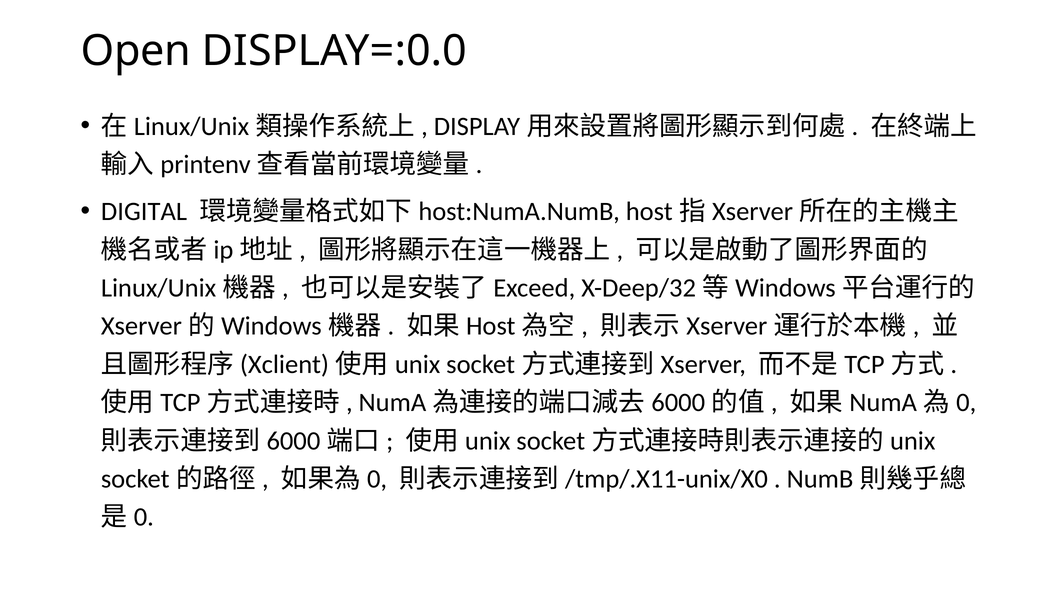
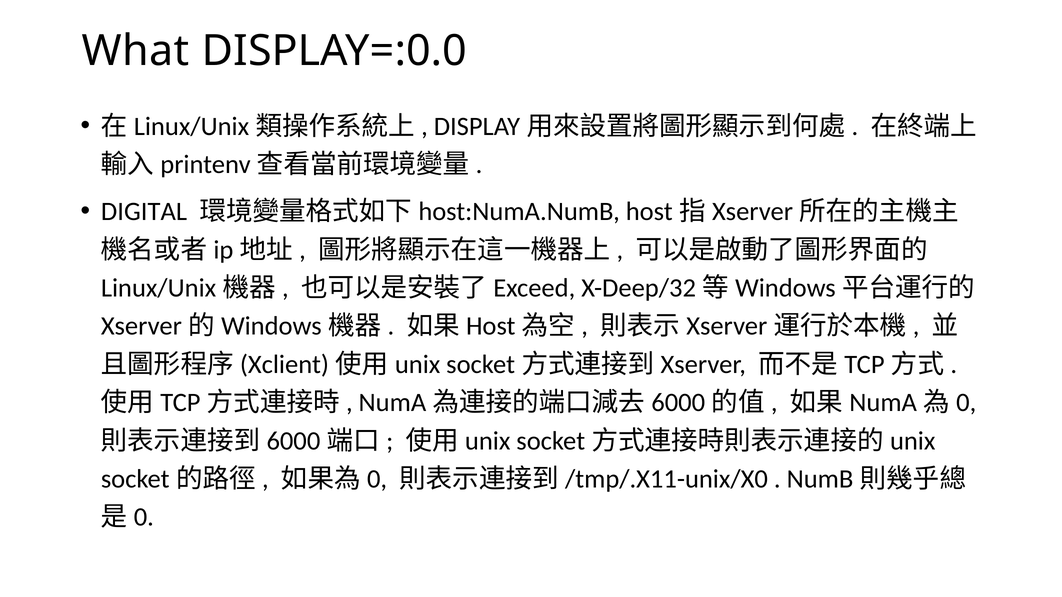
Open: Open -> What
